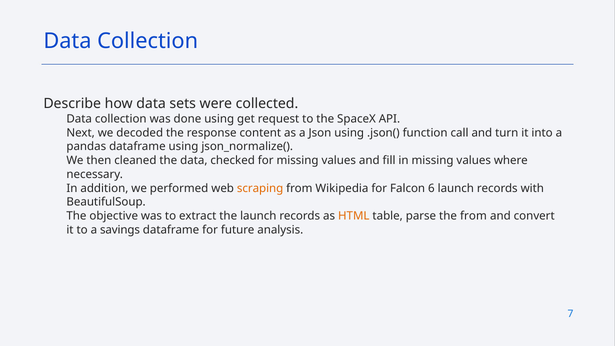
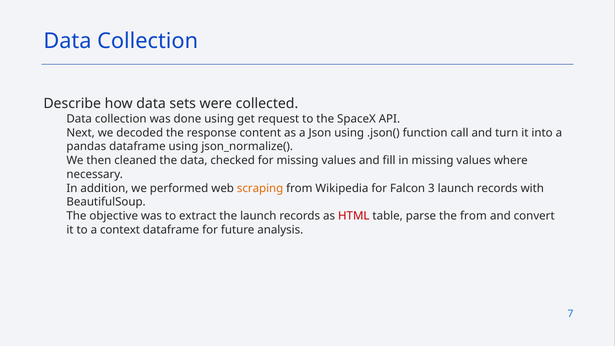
6: 6 -> 3
HTML colour: orange -> red
savings: savings -> context
